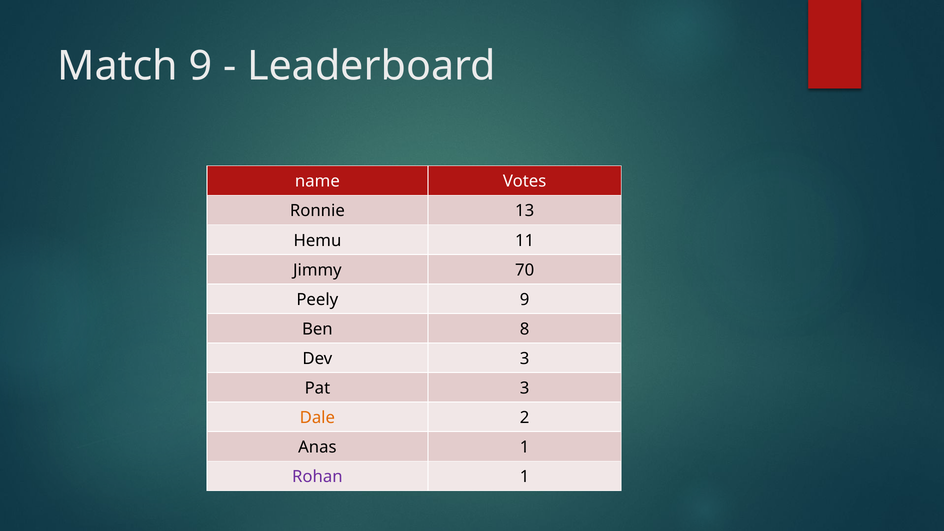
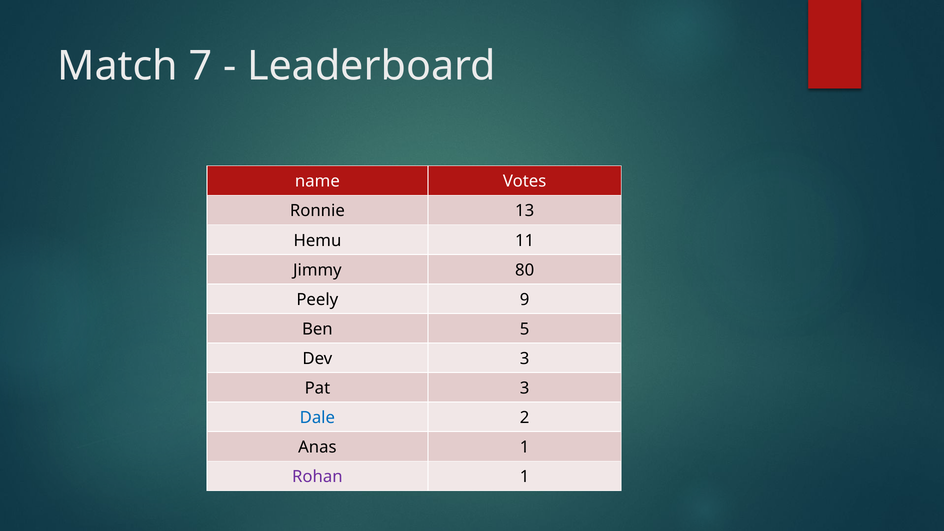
Match 9: 9 -> 7
70: 70 -> 80
8: 8 -> 5
Dale colour: orange -> blue
